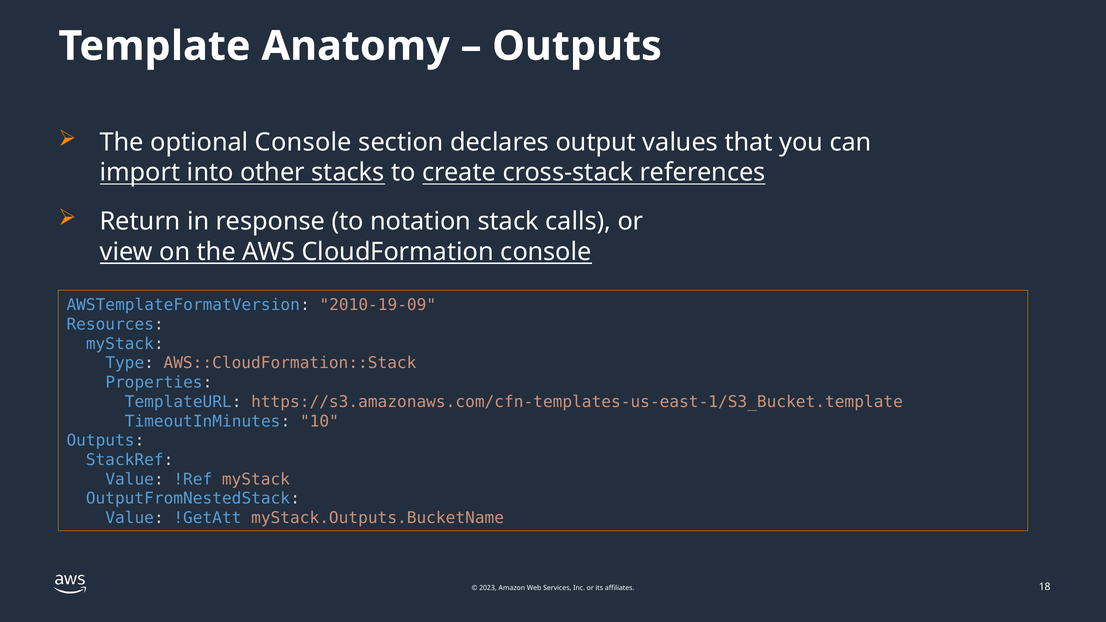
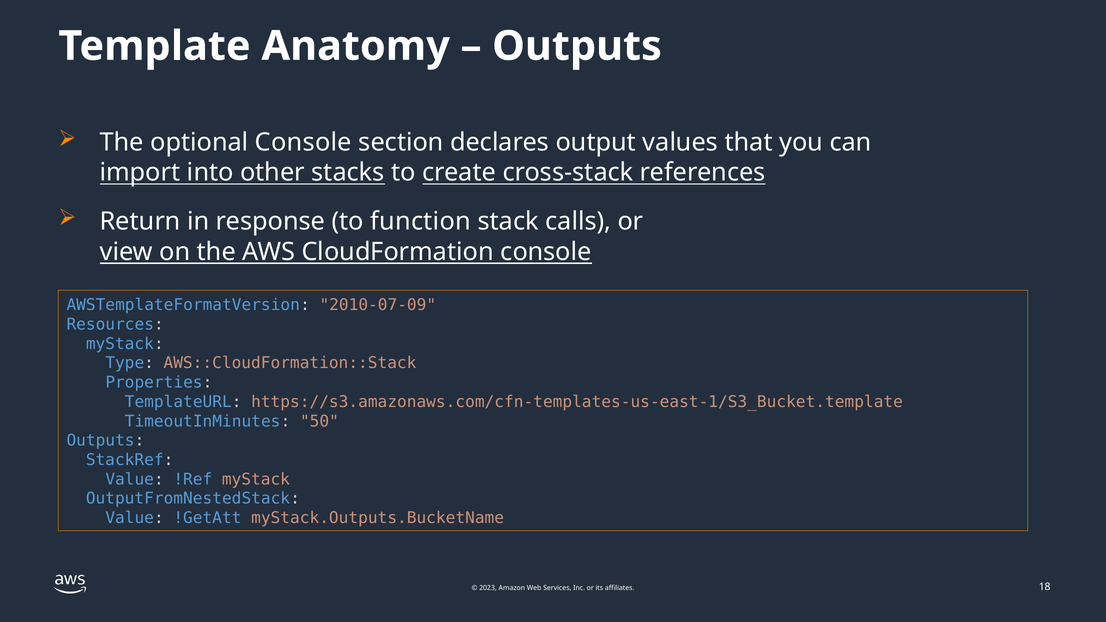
notation: notation -> function
2010-19-09: 2010-19-09 -> 2010-07-09
10: 10 -> 50
